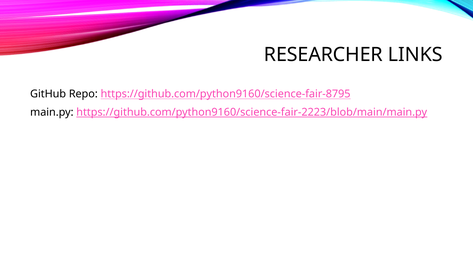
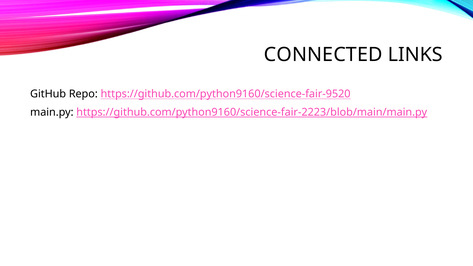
RESEARCHER: RESEARCHER -> CONNECTED
https://github.com/python9160/science-fair-8795: https://github.com/python9160/science-fair-8795 -> https://github.com/python9160/science-fair-9520
